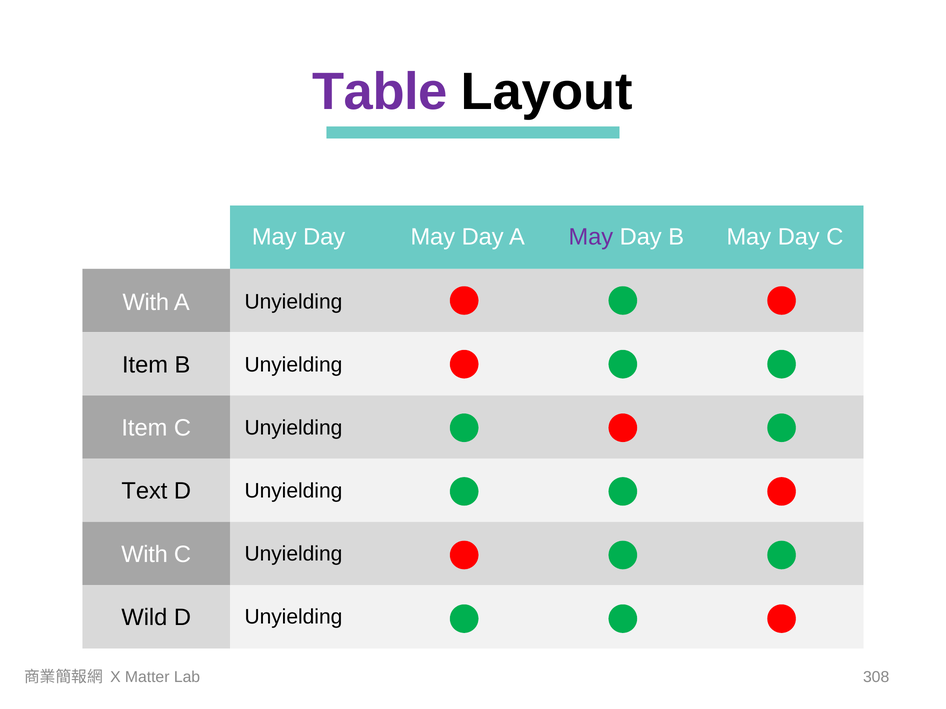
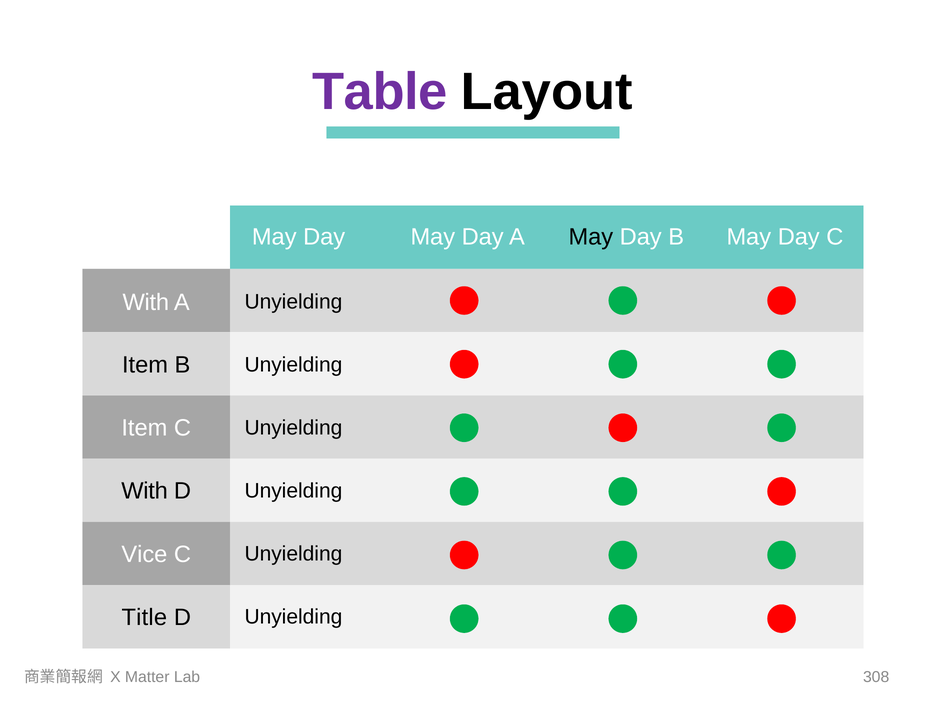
May at (591, 237) colour: purple -> black
Text at (144, 491): Text -> With
With at (145, 555): With -> Vice
Wild: Wild -> Title
